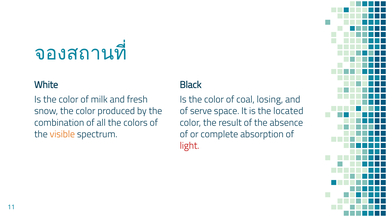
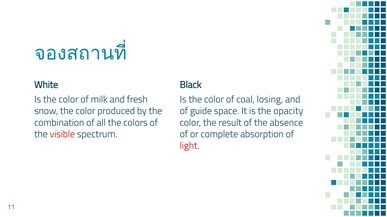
serve: serve -> guide
located: located -> opacity
visible colour: orange -> red
